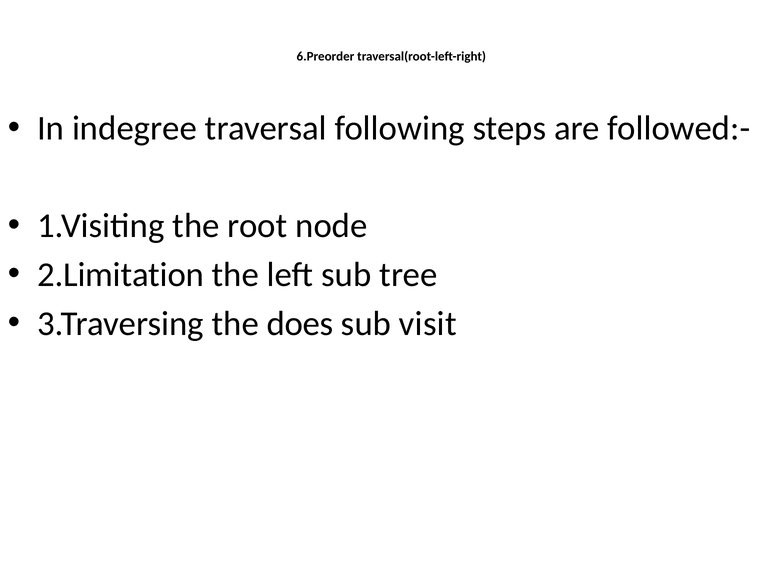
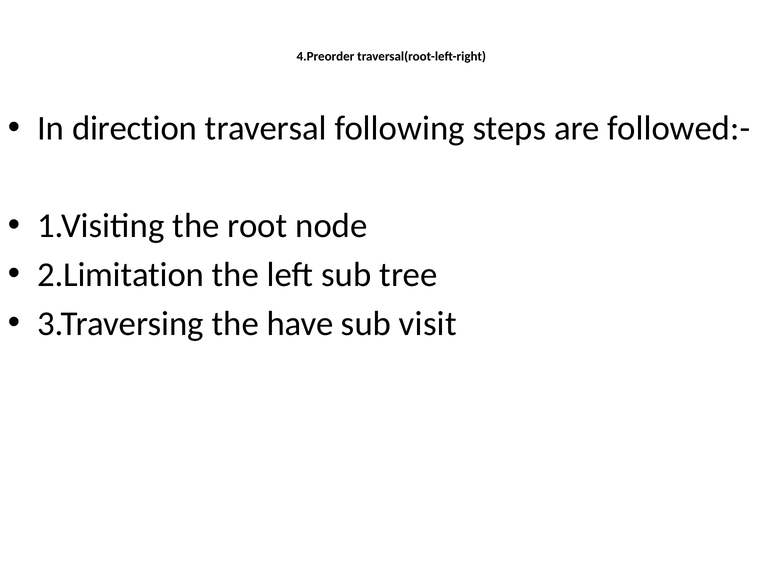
6.Preorder: 6.Preorder -> 4.Preorder
indegree: indegree -> direction
does: does -> have
